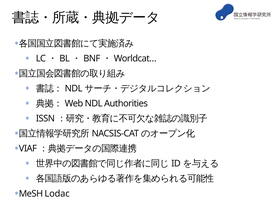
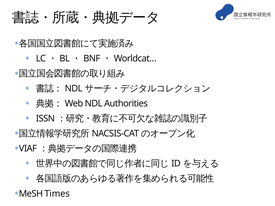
Lodac: Lodac -> Times
